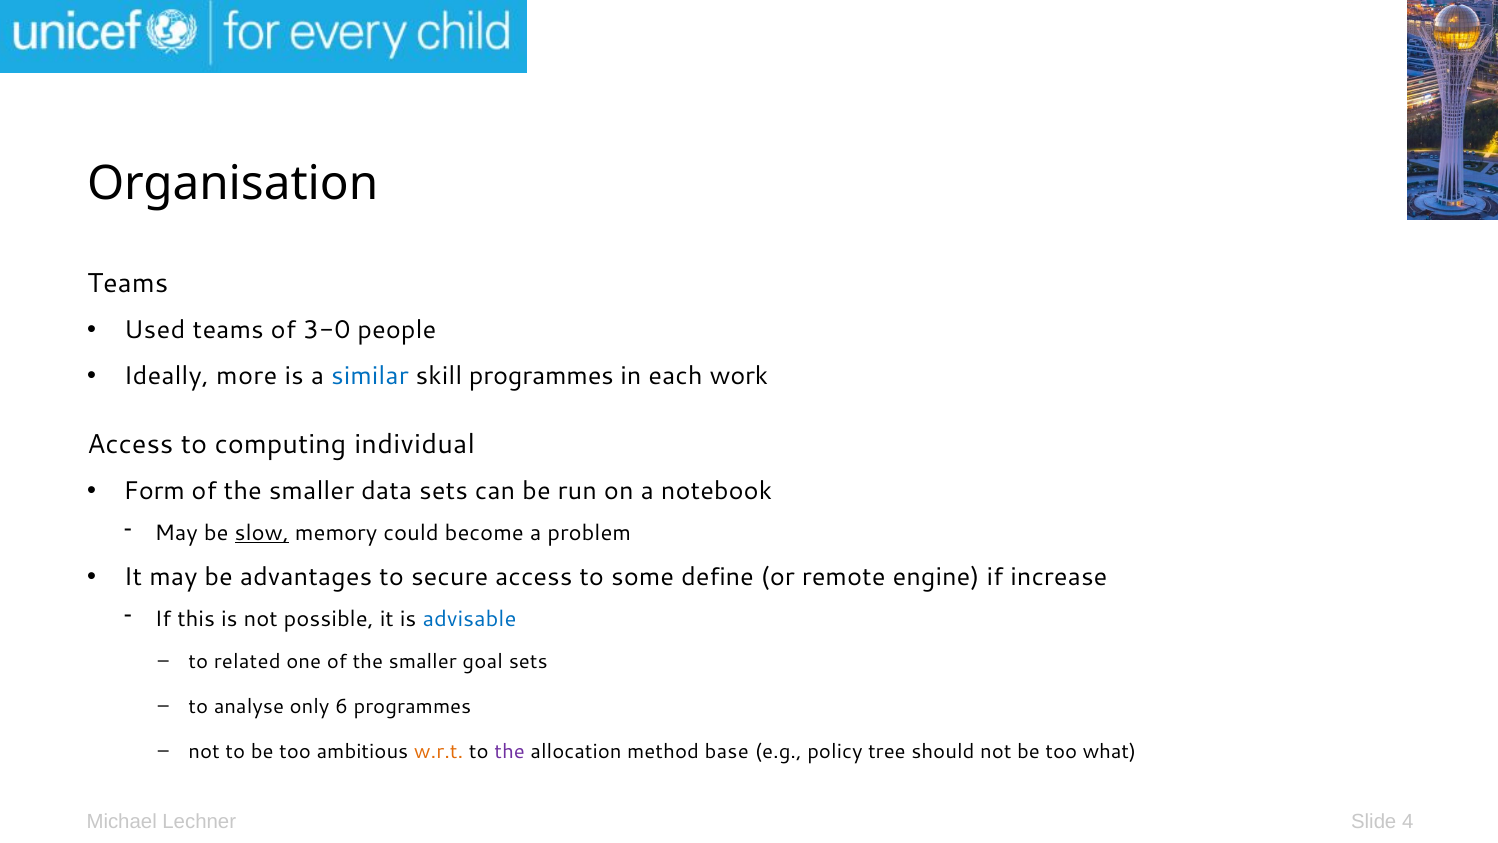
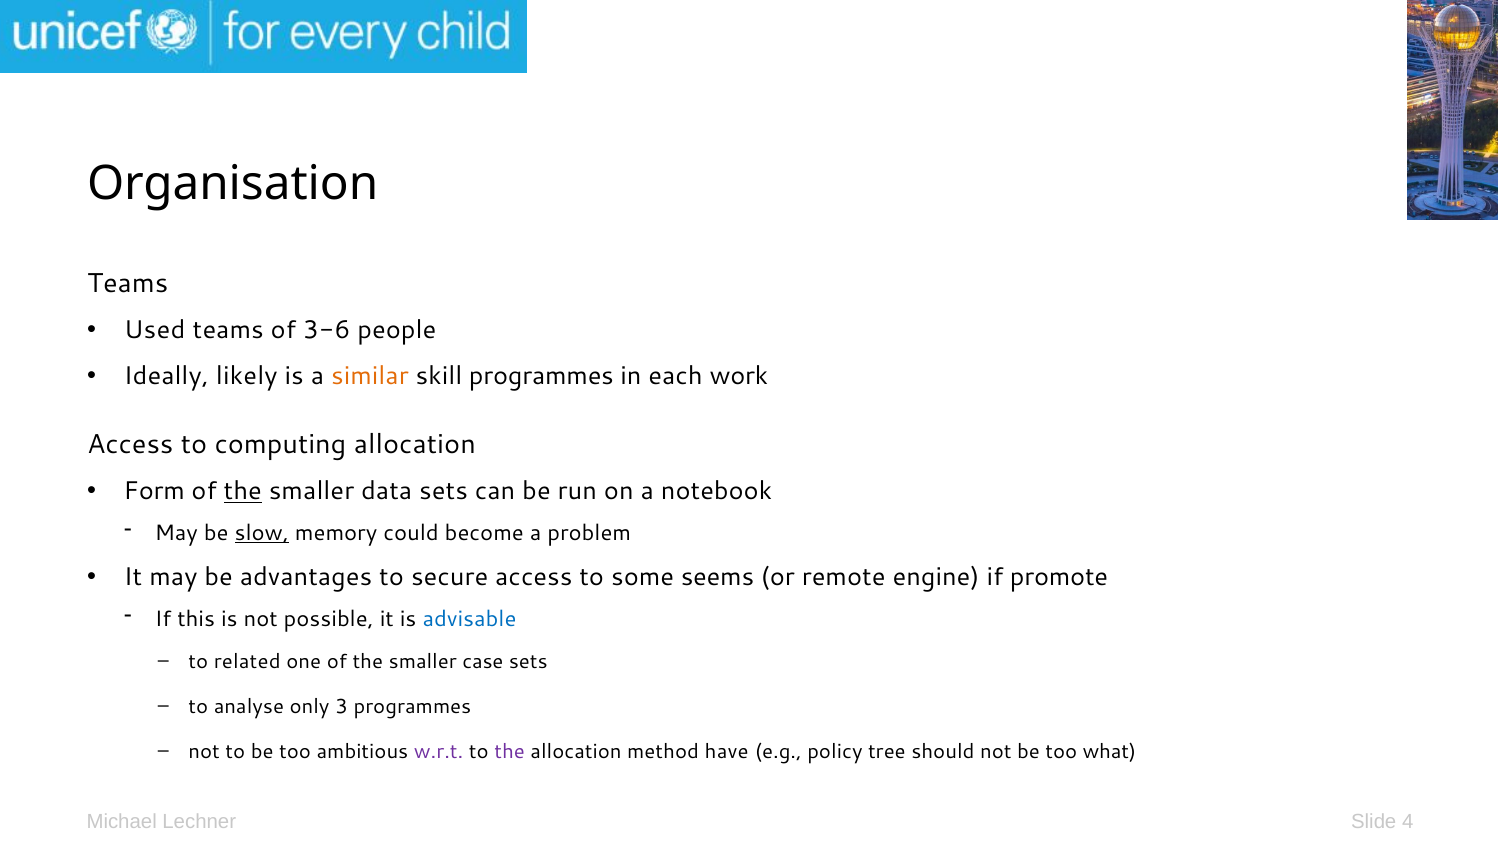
3-0: 3-0 -> 3-6
more: more -> likely
similar colour: blue -> orange
computing individual: individual -> allocation
the at (243, 491) underline: none -> present
define: define -> seems
increase: increase -> promote
goal: goal -> case
6: 6 -> 3
w.r.t colour: orange -> purple
base: base -> have
